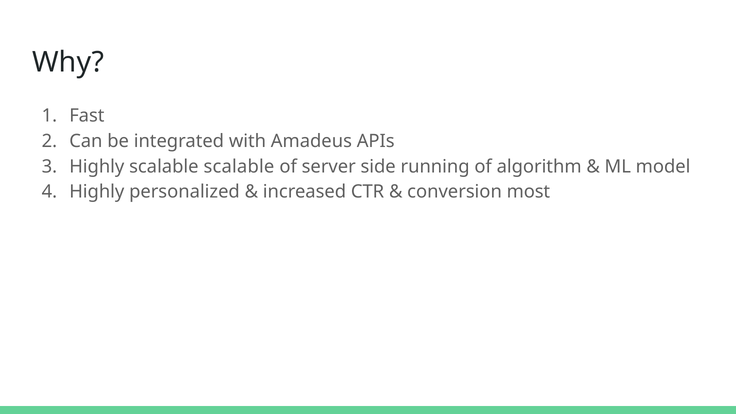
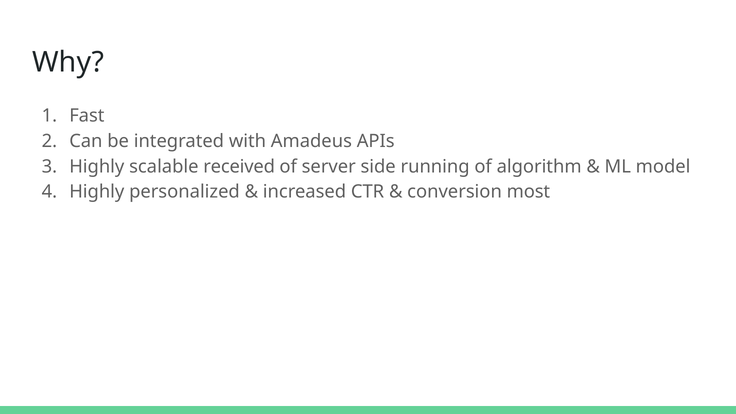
scalable scalable: scalable -> received
